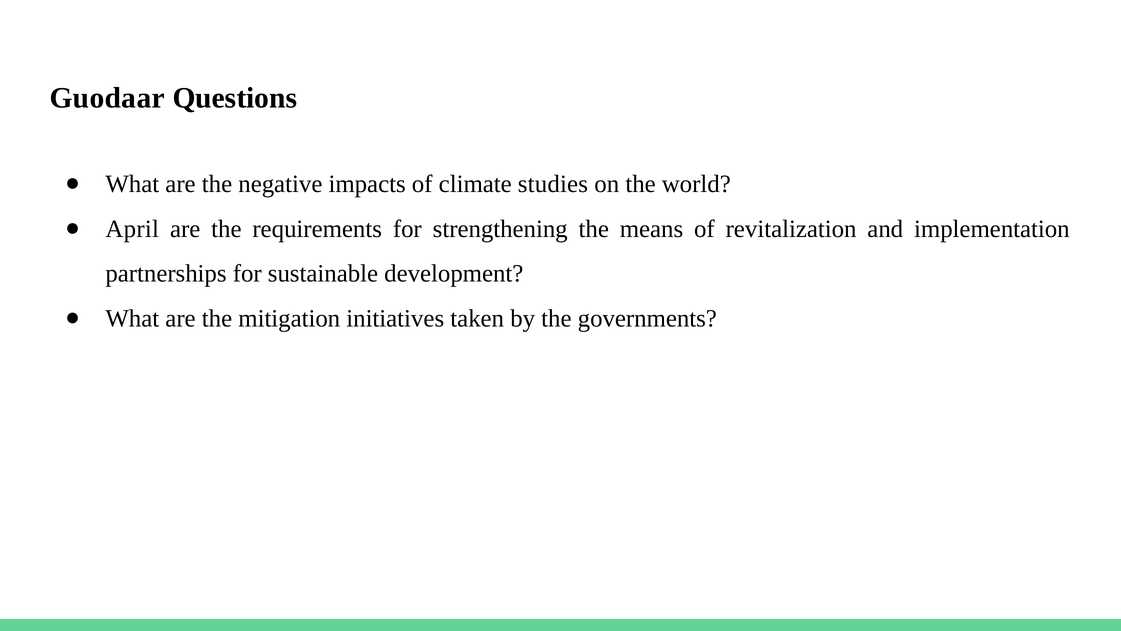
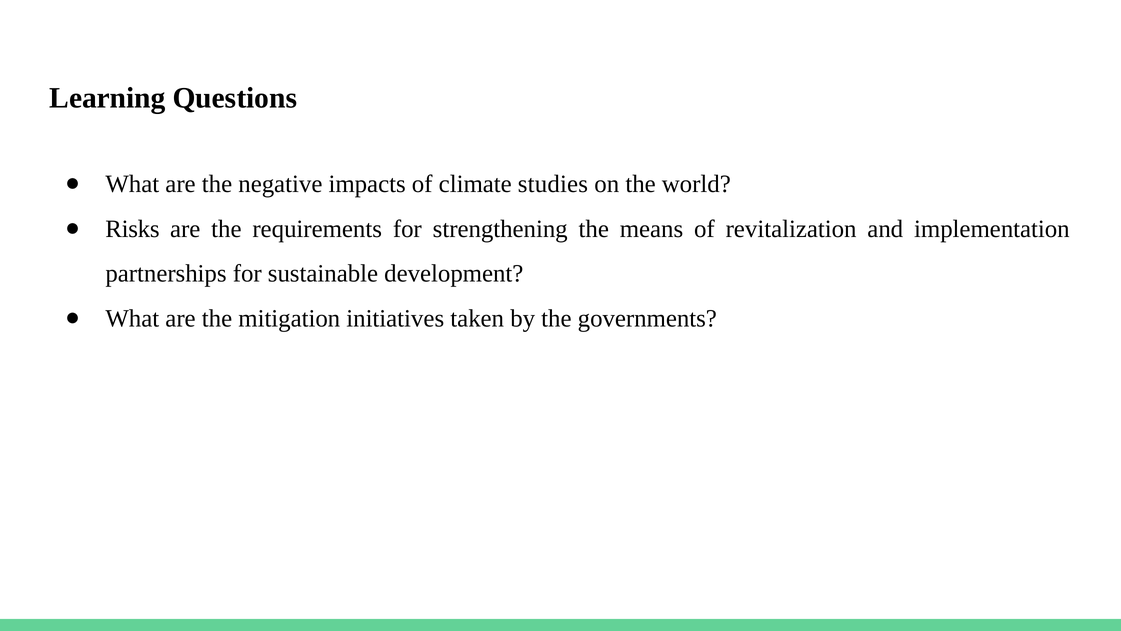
Guodaar: Guodaar -> Learning
April: April -> Risks
